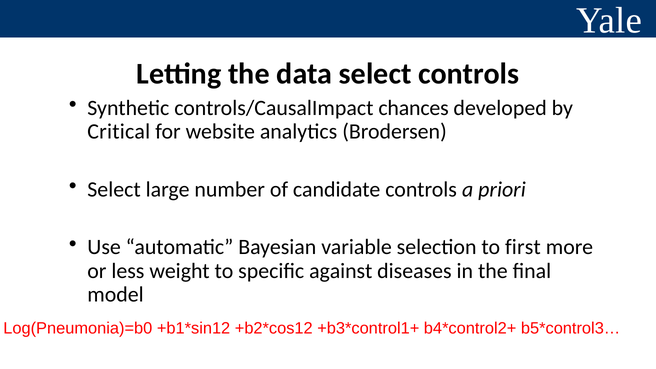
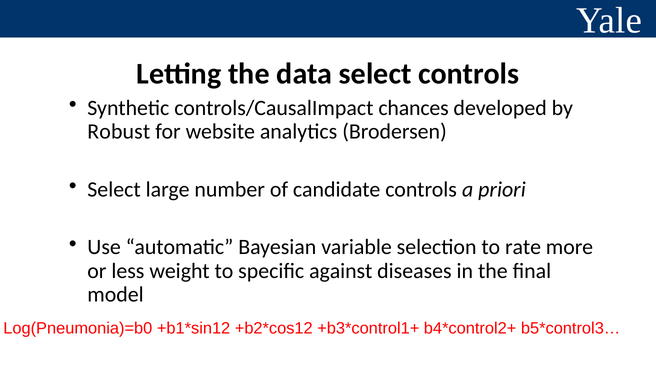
Critical: Critical -> Robust
first: first -> rate
